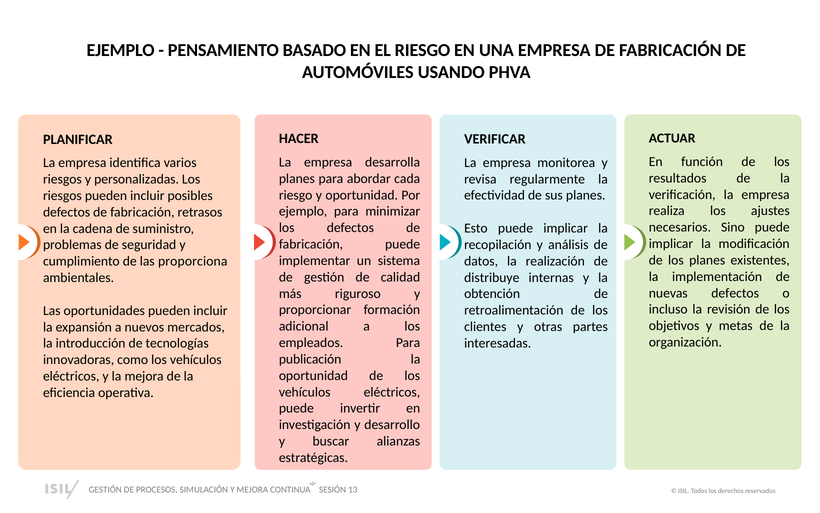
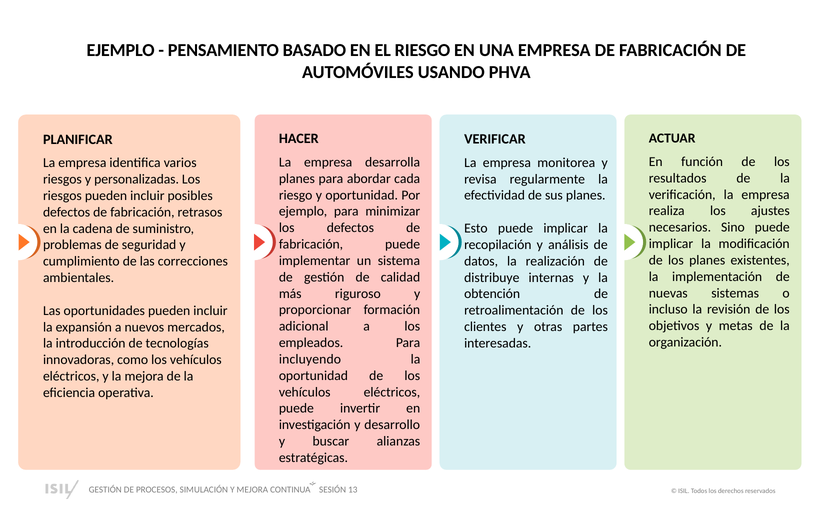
proporciona: proporciona -> correcciones
nuevas defectos: defectos -> sistemas
publicación: publicación -> incluyendo
